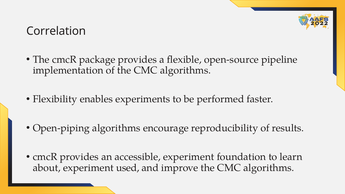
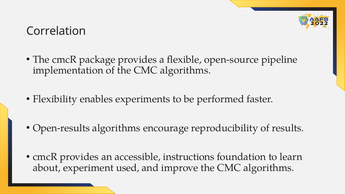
Open-piping: Open-piping -> Open-results
accessible experiment: experiment -> instructions
